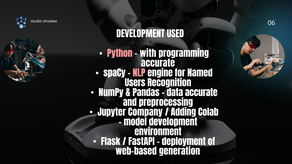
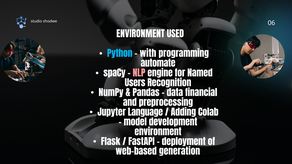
DEVELOPMENT at (141, 34): DEVELOPMENT -> ENVIRONMENT
Python colour: pink -> light blue
accurate at (158, 64): accurate -> automate
data accurate: accurate -> financial
Company: Company -> Language
